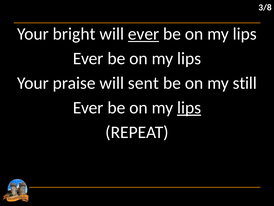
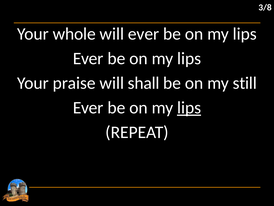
bright: bright -> whole
ever at (144, 34) underline: present -> none
sent: sent -> shall
